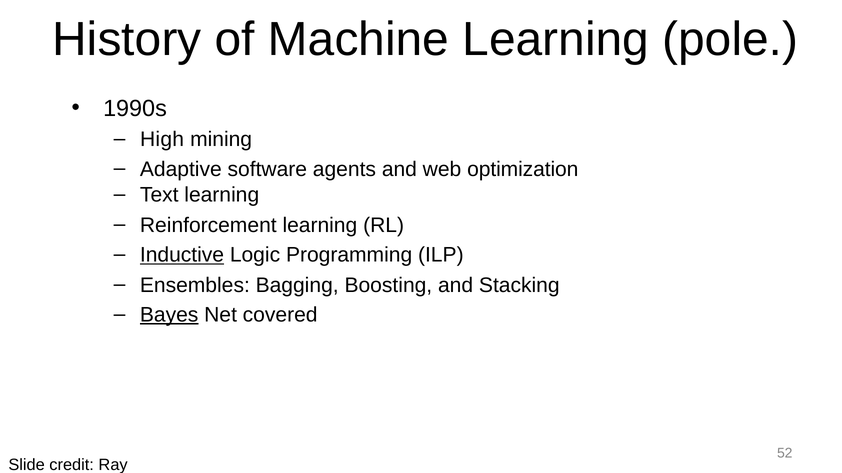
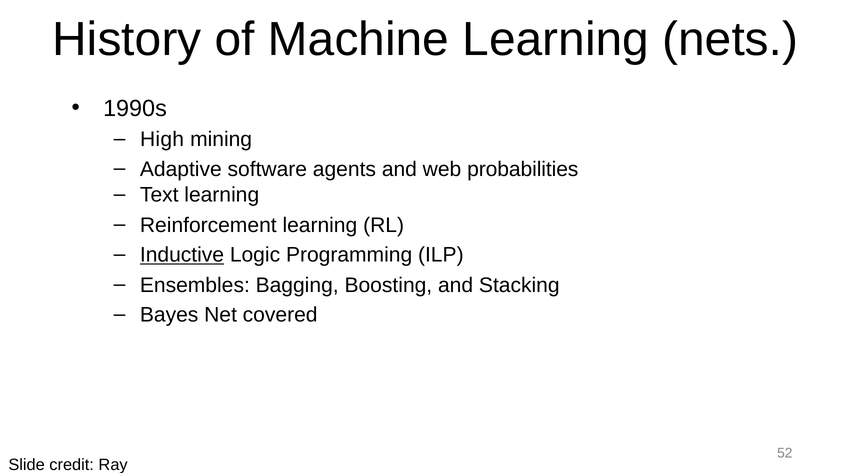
pole: pole -> nets
optimization: optimization -> probabilities
Bayes underline: present -> none
